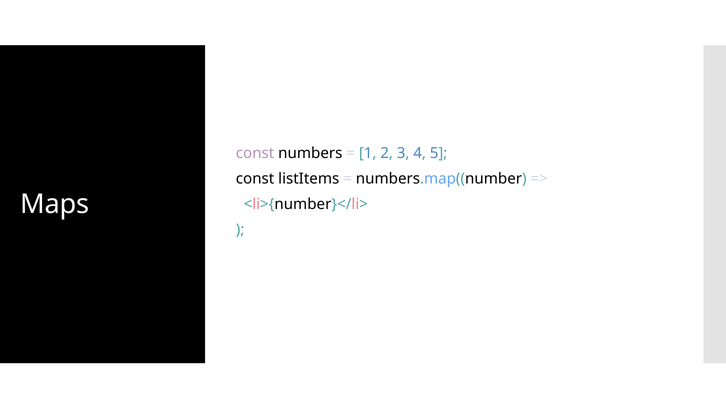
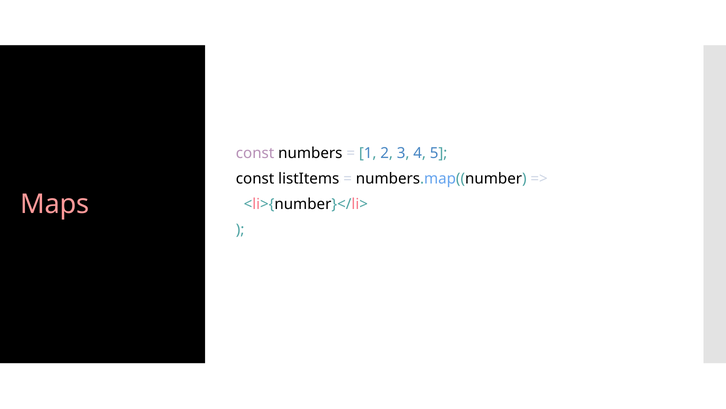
Maps colour: white -> pink
